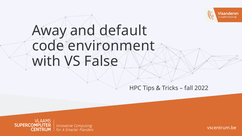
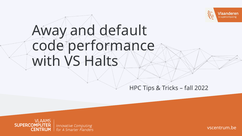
environment: environment -> performance
False: False -> Halts
